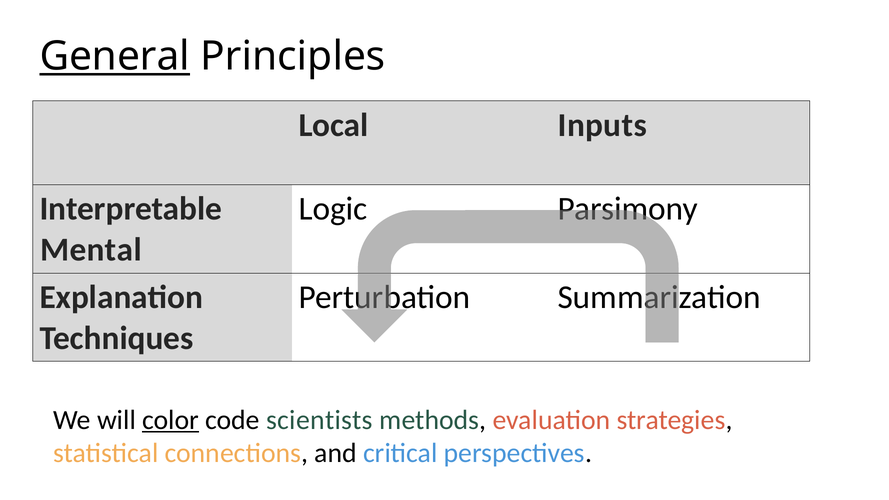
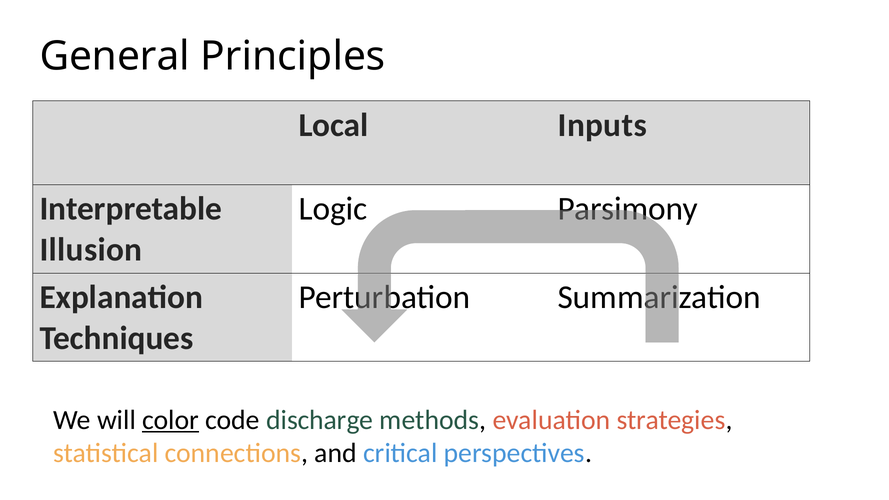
General underline: present -> none
Mental: Mental -> Illusion
scientists: scientists -> discharge
